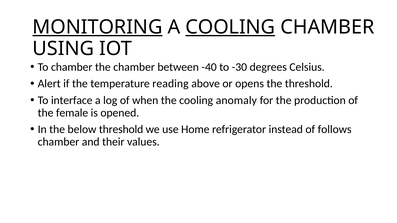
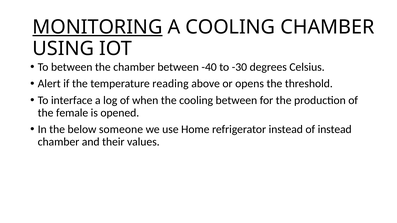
COOLING at (230, 27) underline: present -> none
To chamber: chamber -> between
cooling anomaly: anomaly -> between
below threshold: threshold -> someone
of follows: follows -> instead
